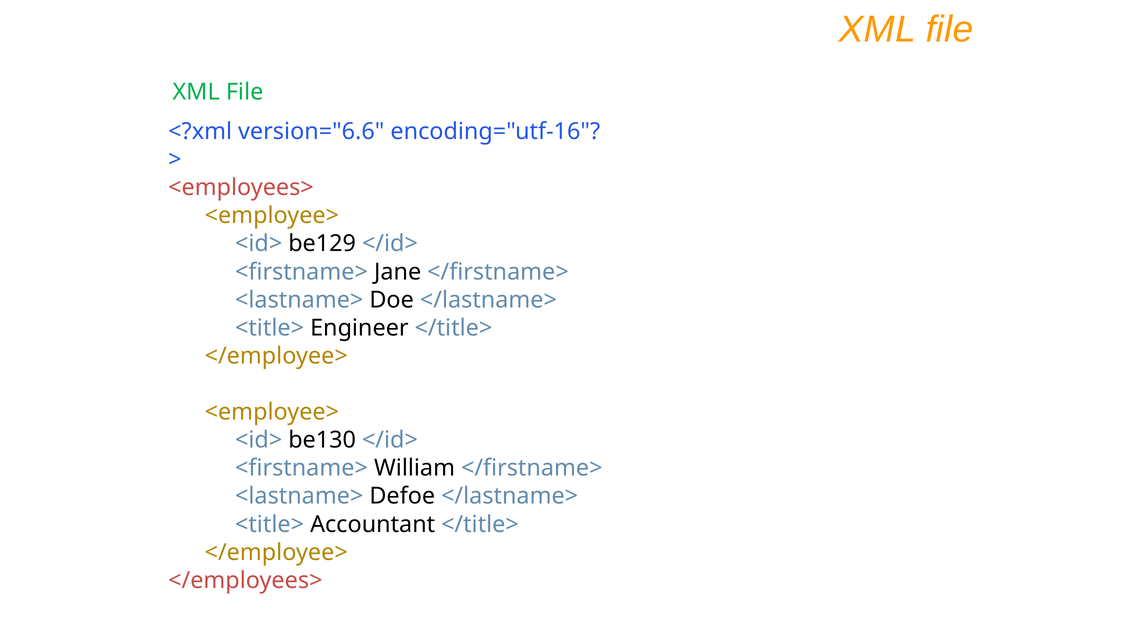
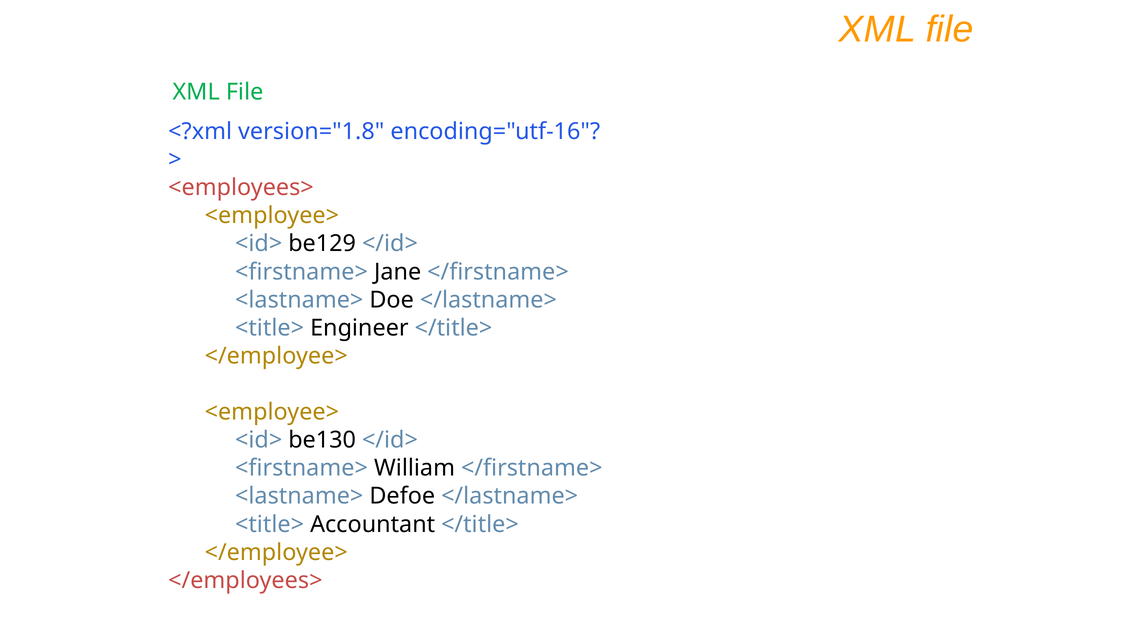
version="6.6: version="6.6 -> version="1.8
